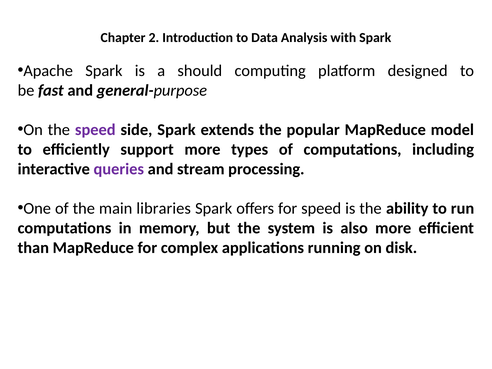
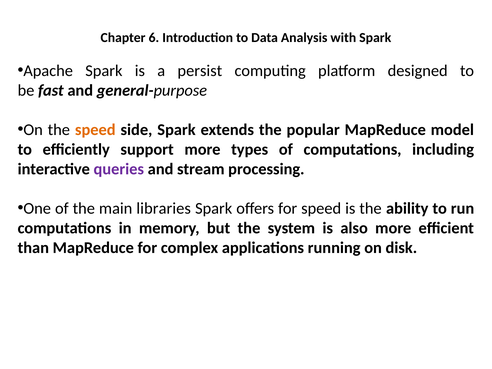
2: 2 -> 6
should: should -> persist
speed at (95, 130) colour: purple -> orange
